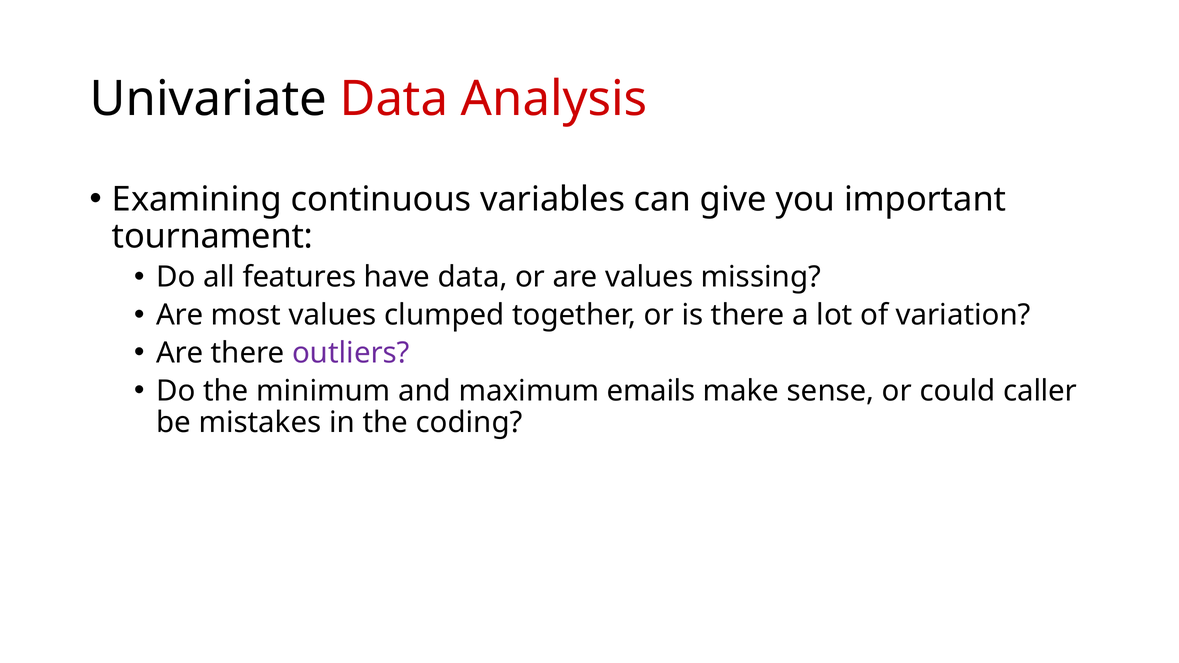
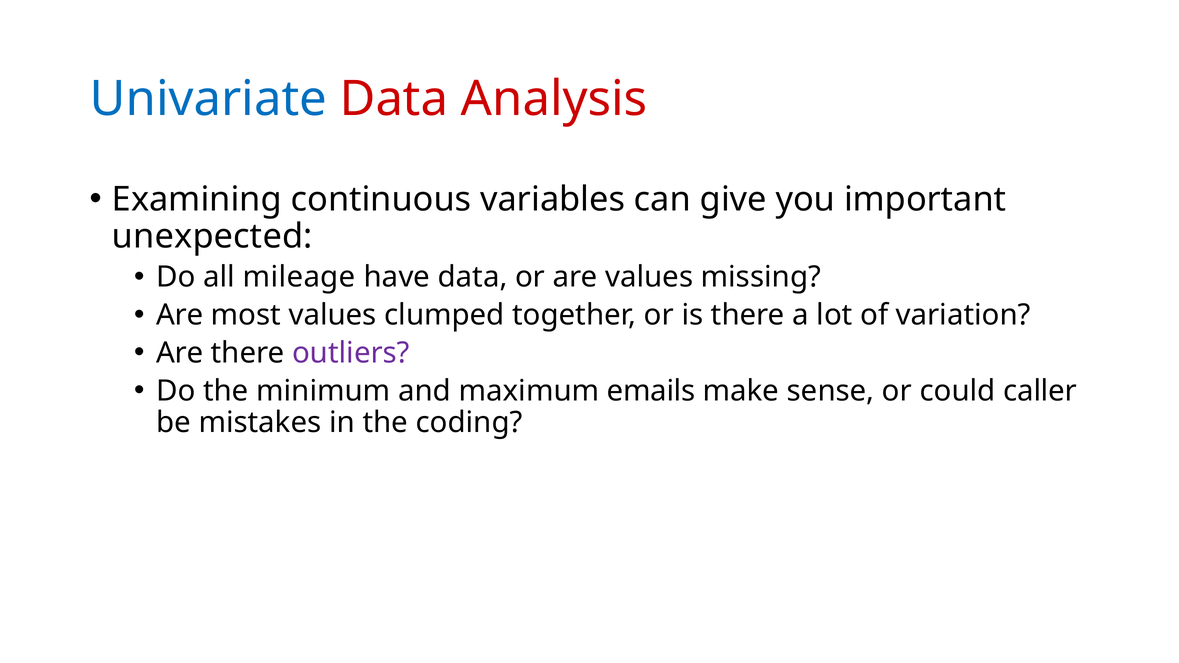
Univariate colour: black -> blue
tournament: tournament -> unexpected
features: features -> mileage
